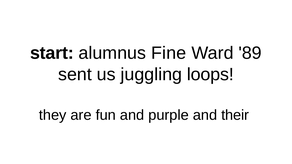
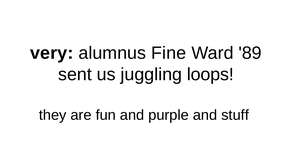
start: start -> very
their: their -> stuff
